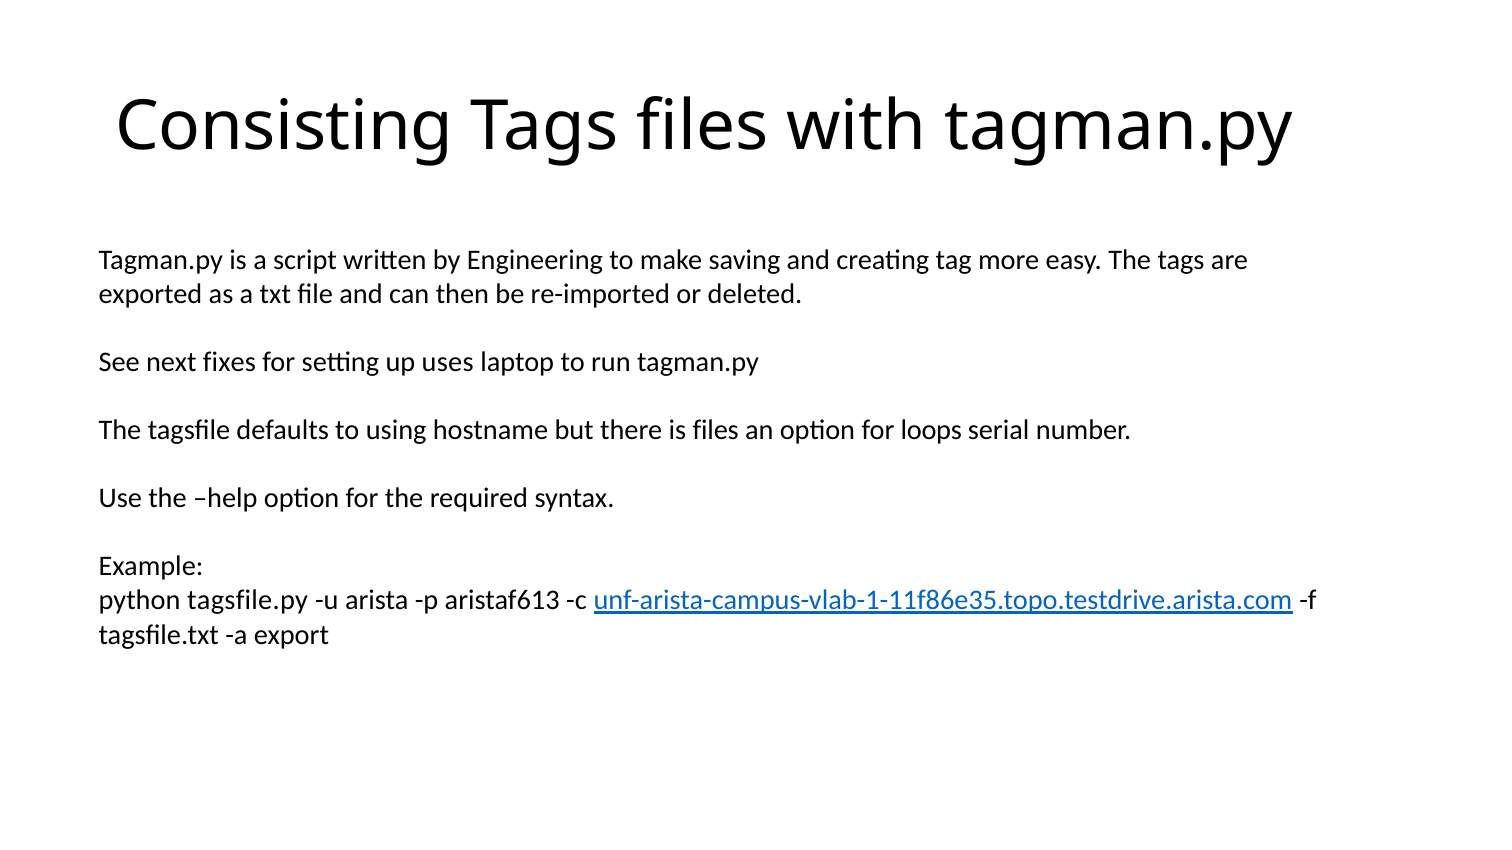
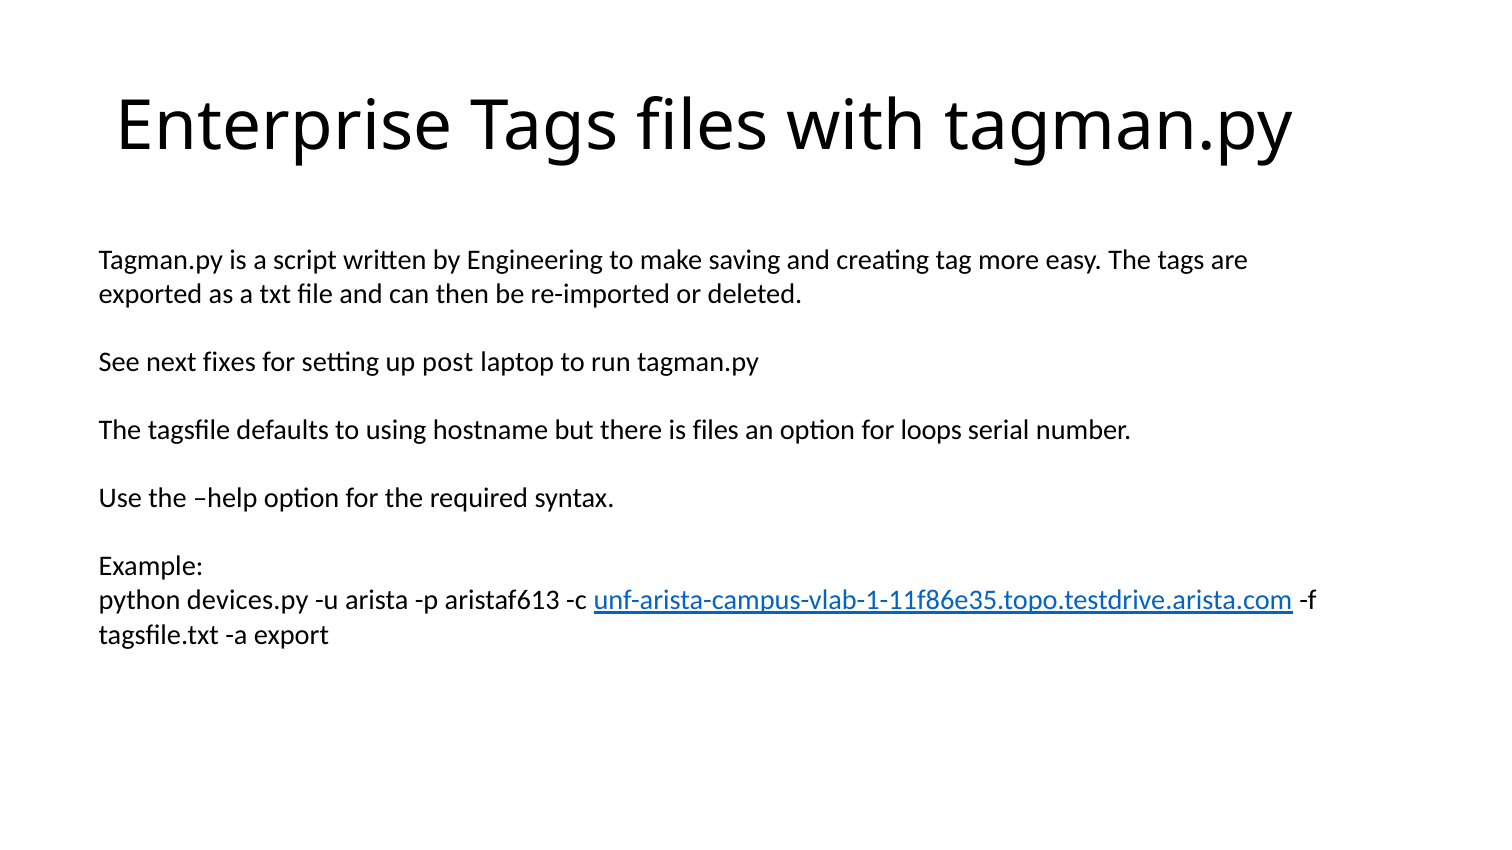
Consisting: Consisting -> Enterprise
uses: uses -> post
tagsfile.py: tagsfile.py -> devices.py
